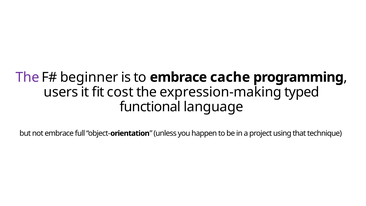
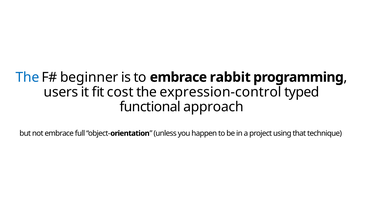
The at (27, 77) colour: purple -> blue
cache: cache -> rabbit
expression-making: expression-making -> expression-control
language: language -> approach
